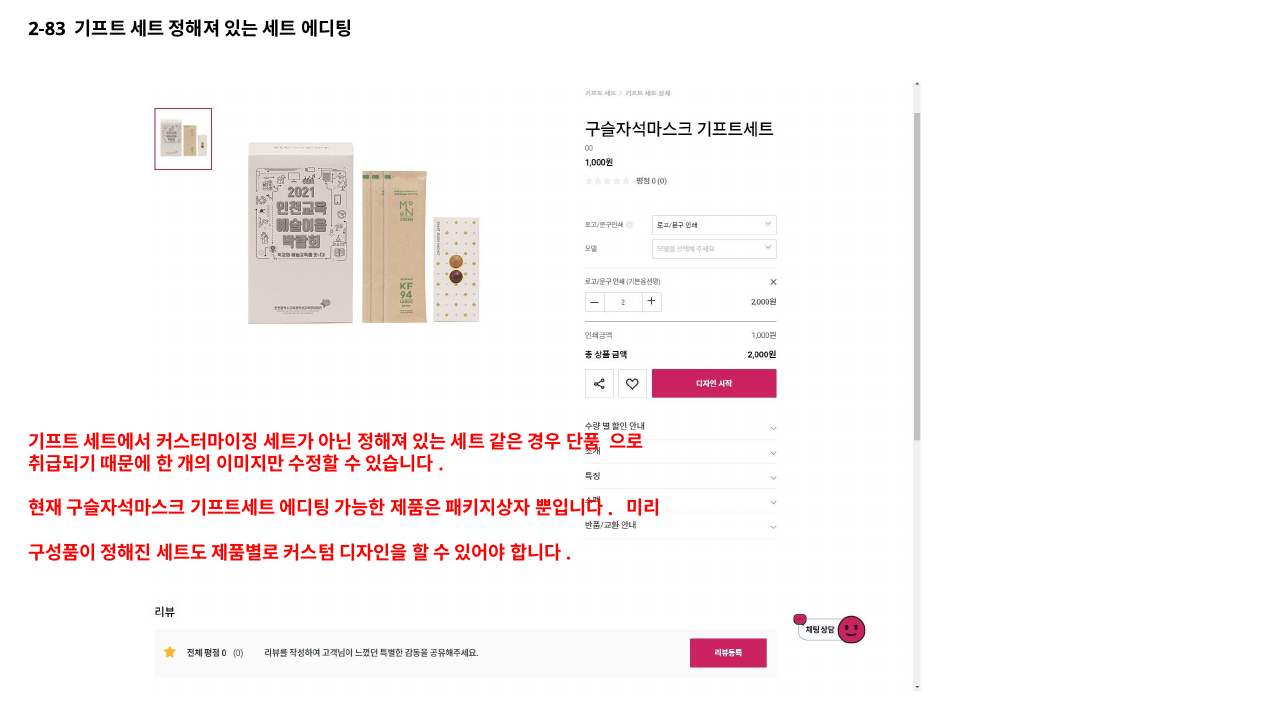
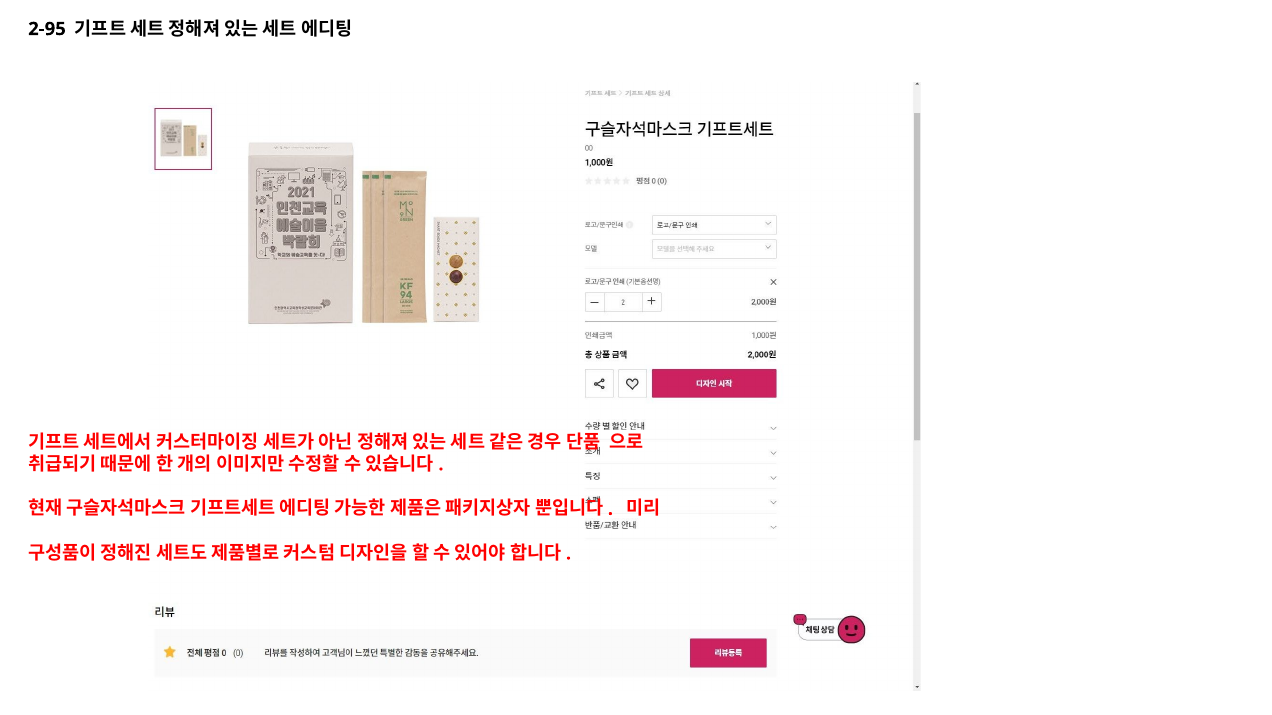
2-83: 2-83 -> 2-95
